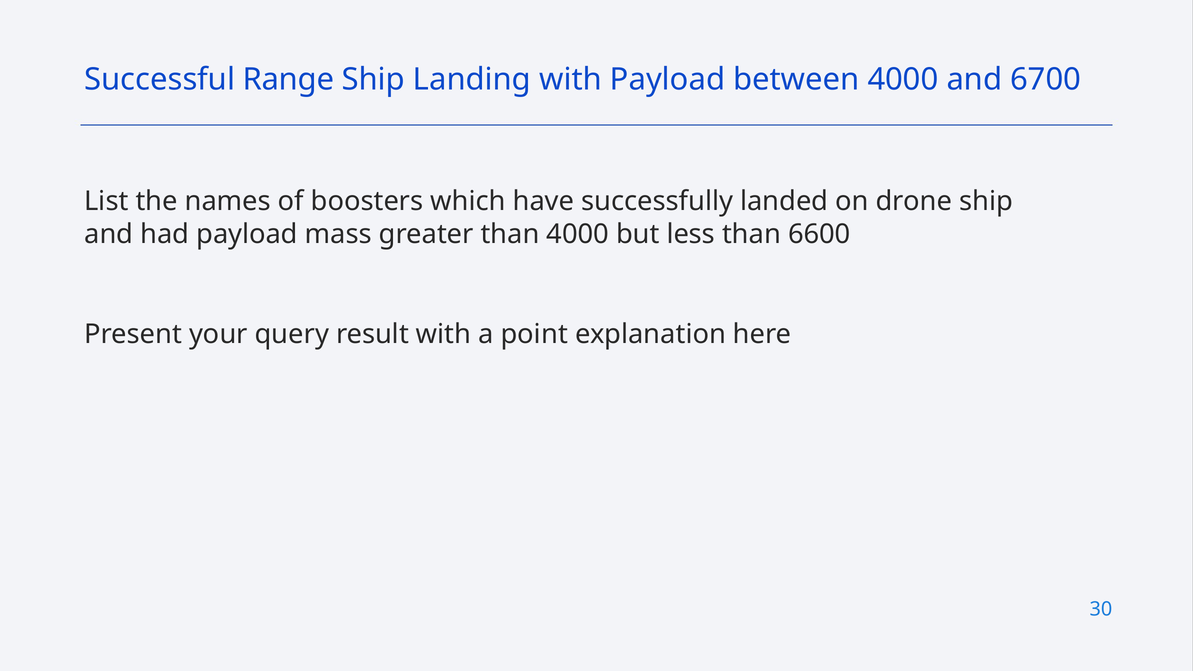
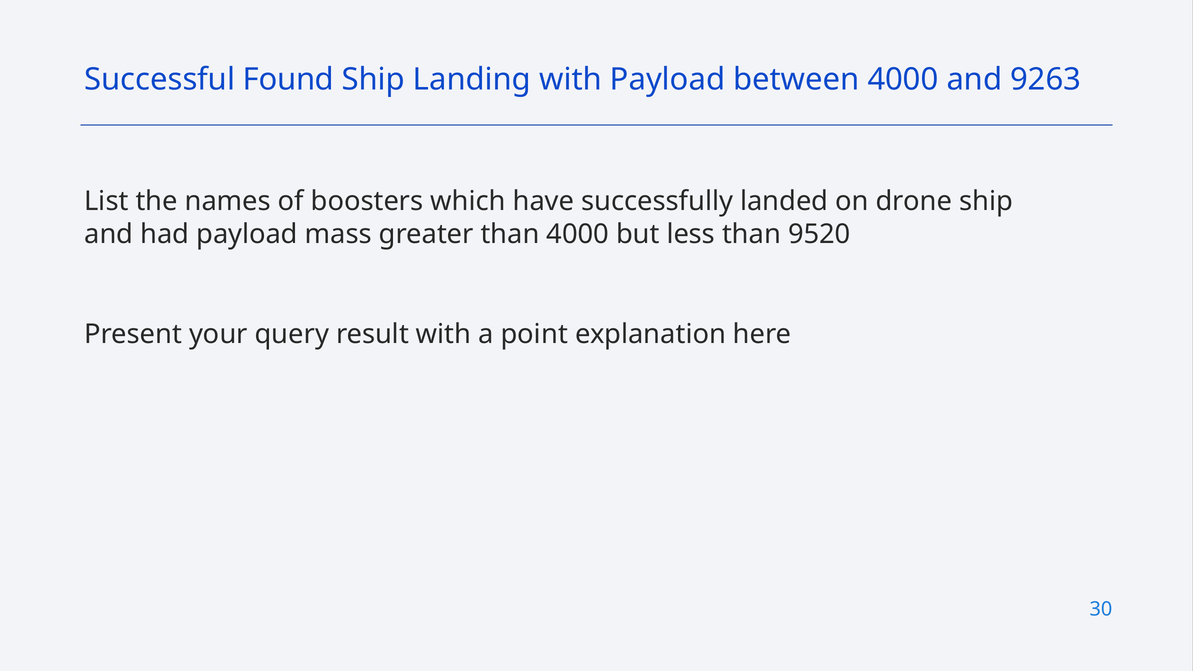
Range: Range -> Found
6700: 6700 -> 9263
6600: 6600 -> 9520
